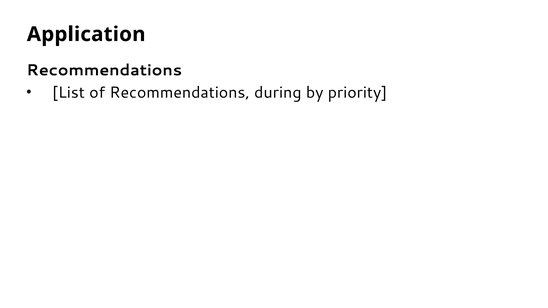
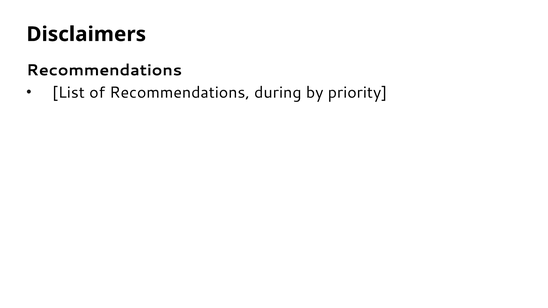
Application: Application -> Disclaimers
